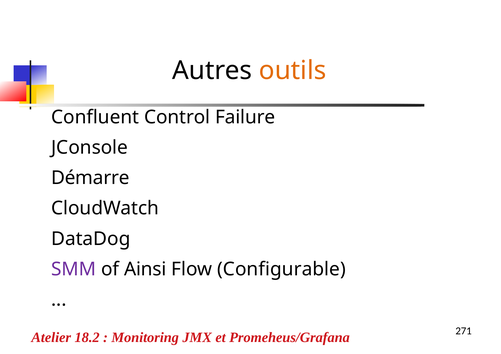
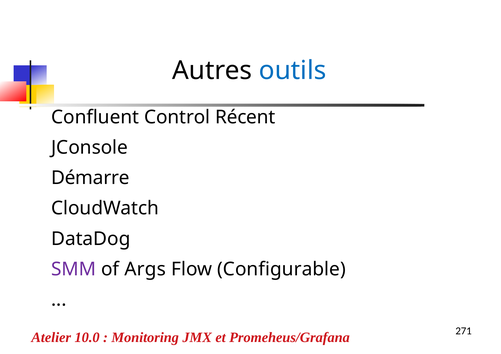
outils colour: orange -> blue
Failure: Failure -> Récent
Ainsi: Ainsi -> Args
18.2: 18.2 -> 10.0
